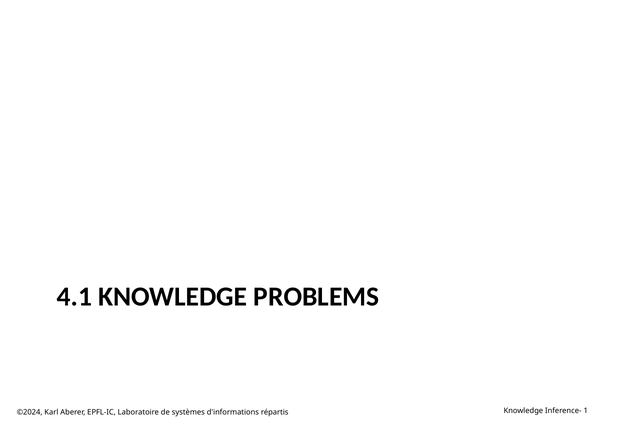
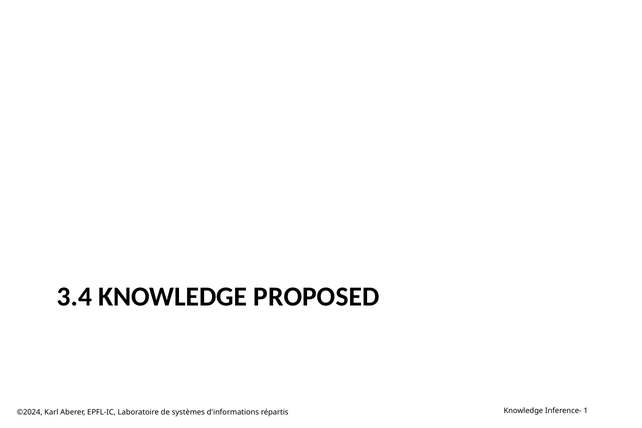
4.1: 4.1 -> 3.4
PROBLEMS: PROBLEMS -> PROPOSED
